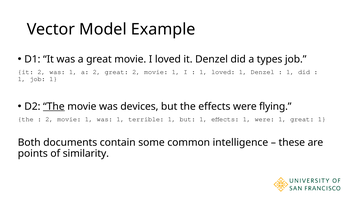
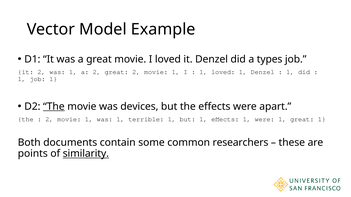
flying: flying -> apart
intelligence: intelligence -> researchers
similarity underline: none -> present
